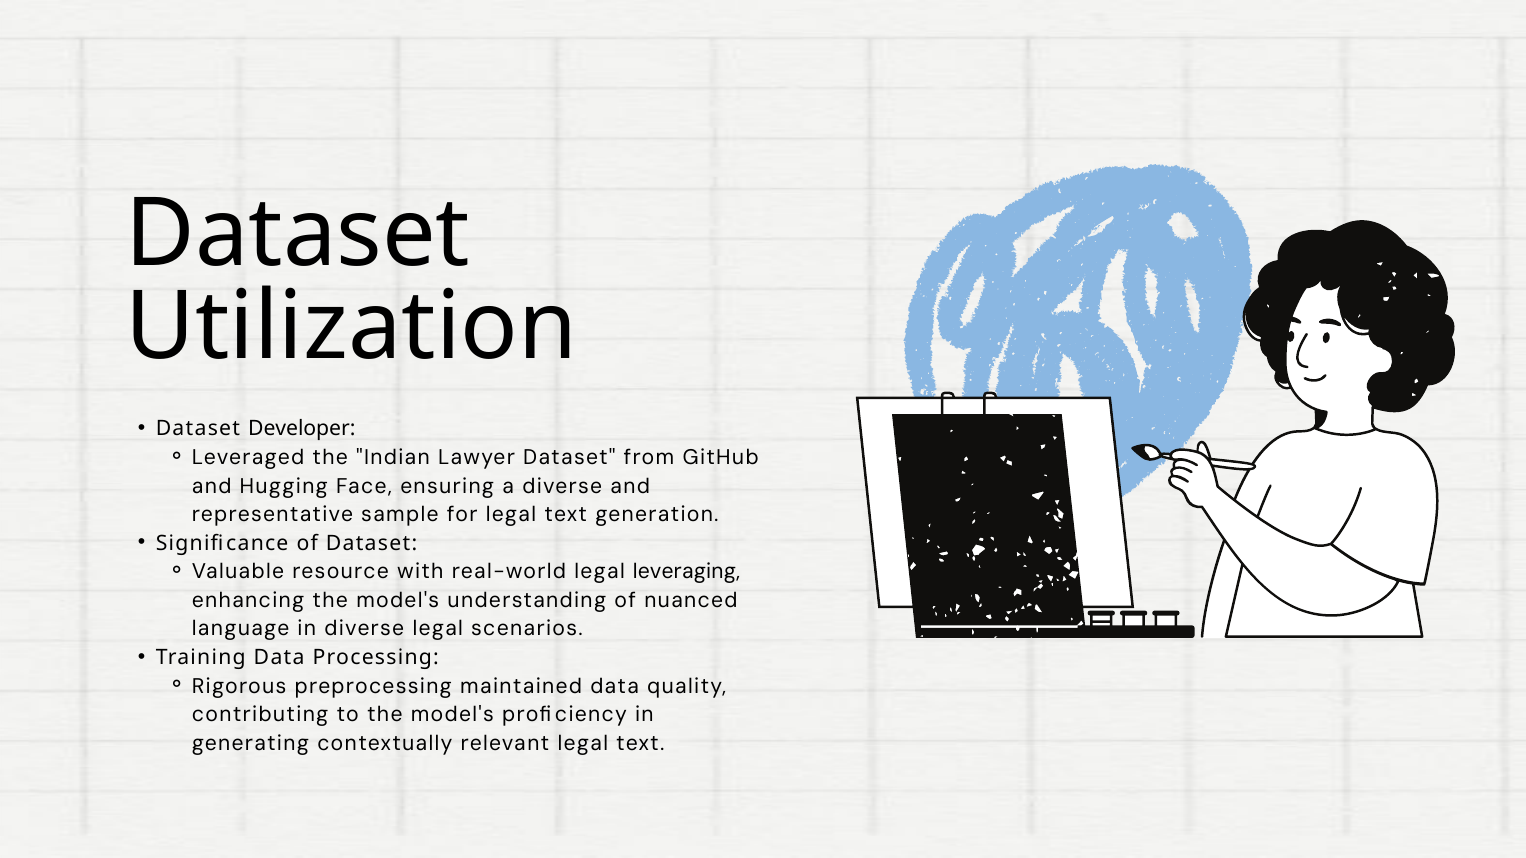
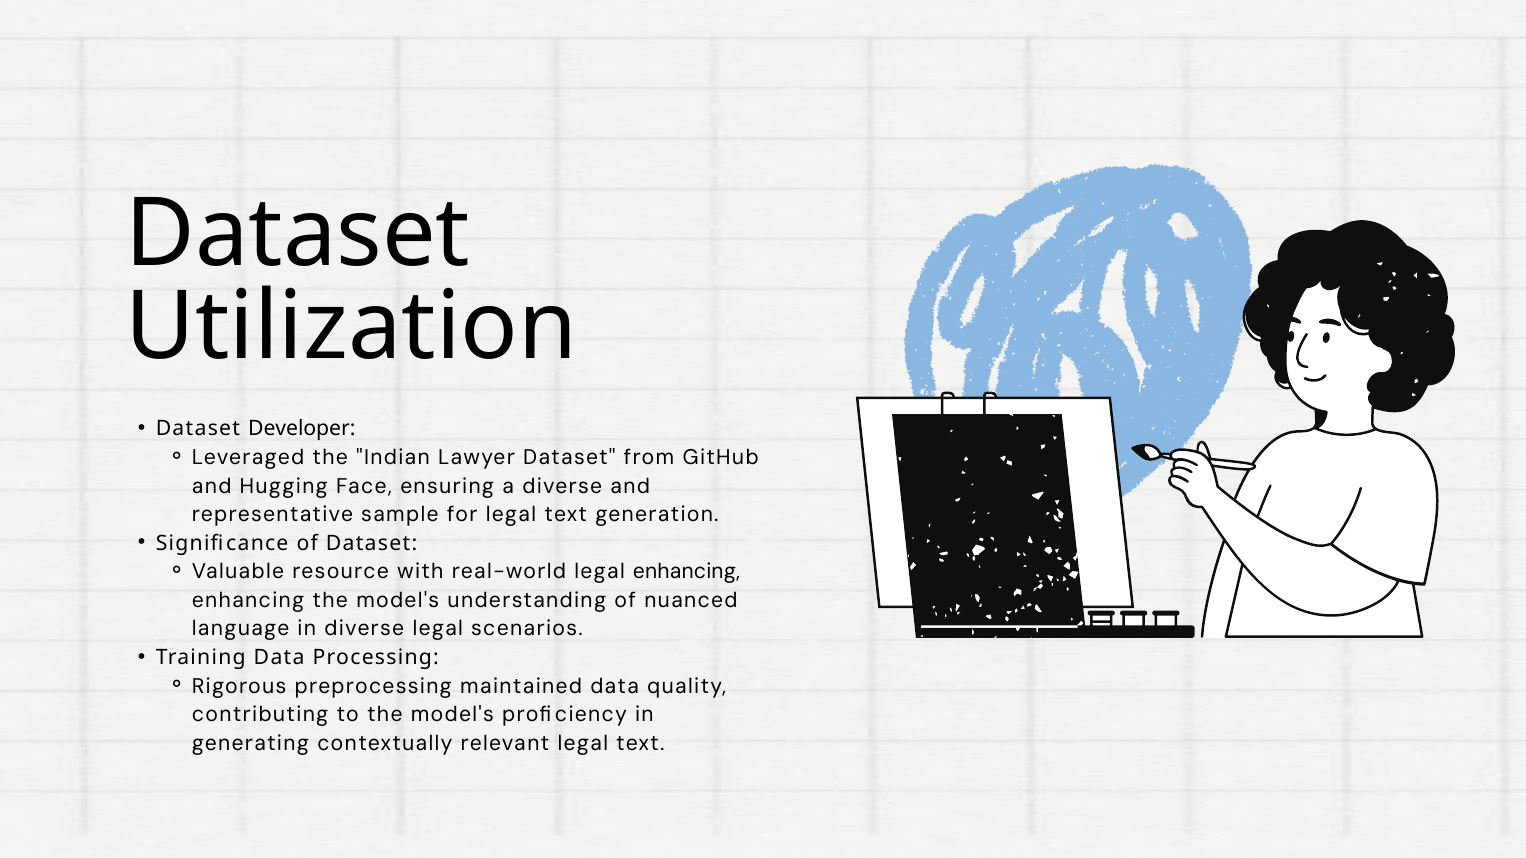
legal leveraging: leveraging -> enhancing
